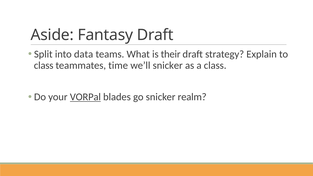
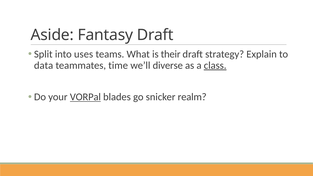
data: data -> uses
class at (44, 65): class -> data
we’ll snicker: snicker -> diverse
class at (215, 65) underline: none -> present
